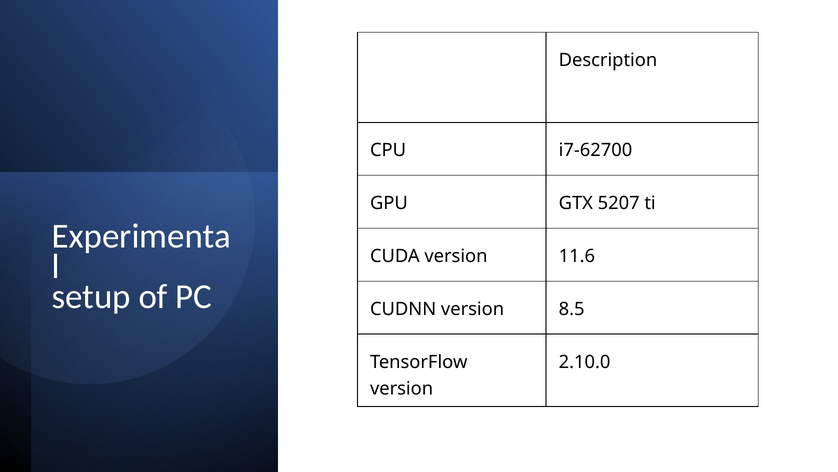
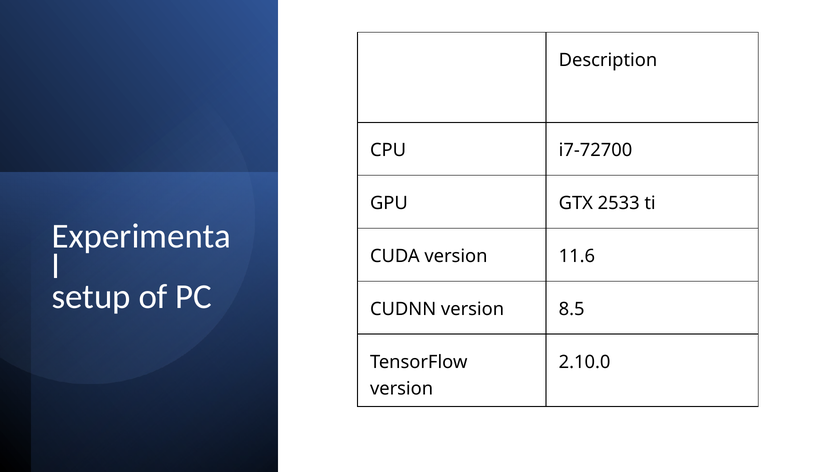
i7-62700: i7-62700 -> i7-72700
5207: 5207 -> 2533
